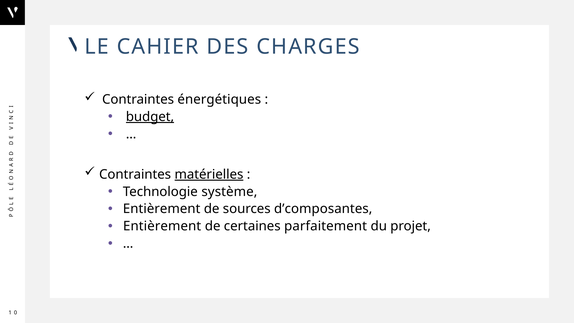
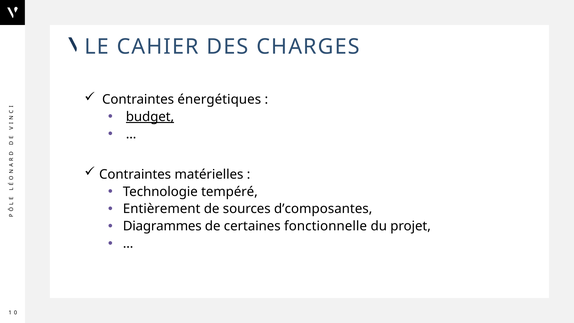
matérielles underline: present -> none
système: système -> tempéré
Entièrement at (162, 226): Entièrement -> Diagrammes
parfaitement: parfaitement -> fonctionnelle
